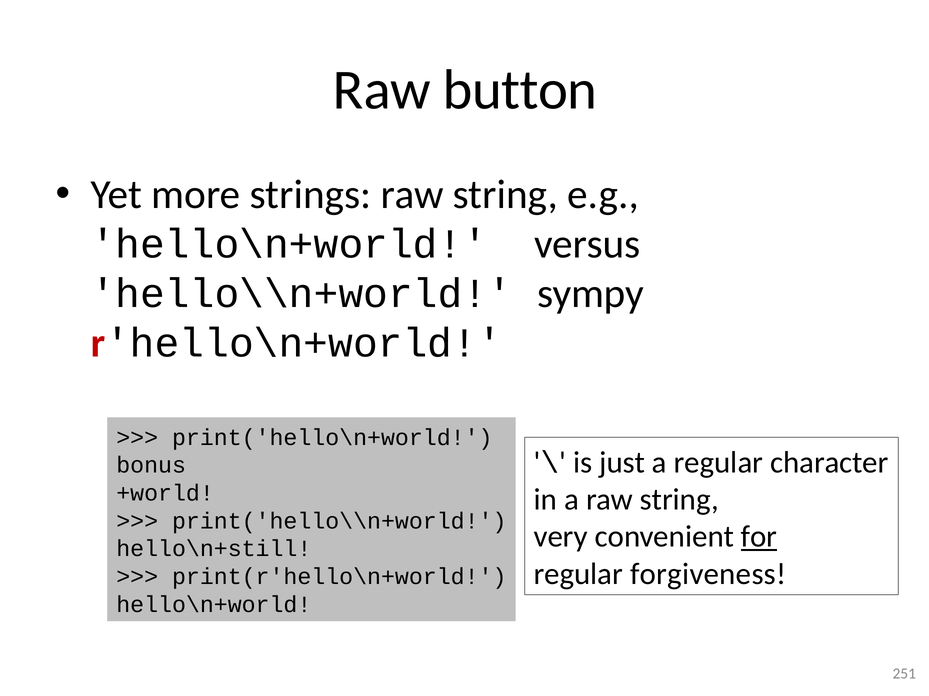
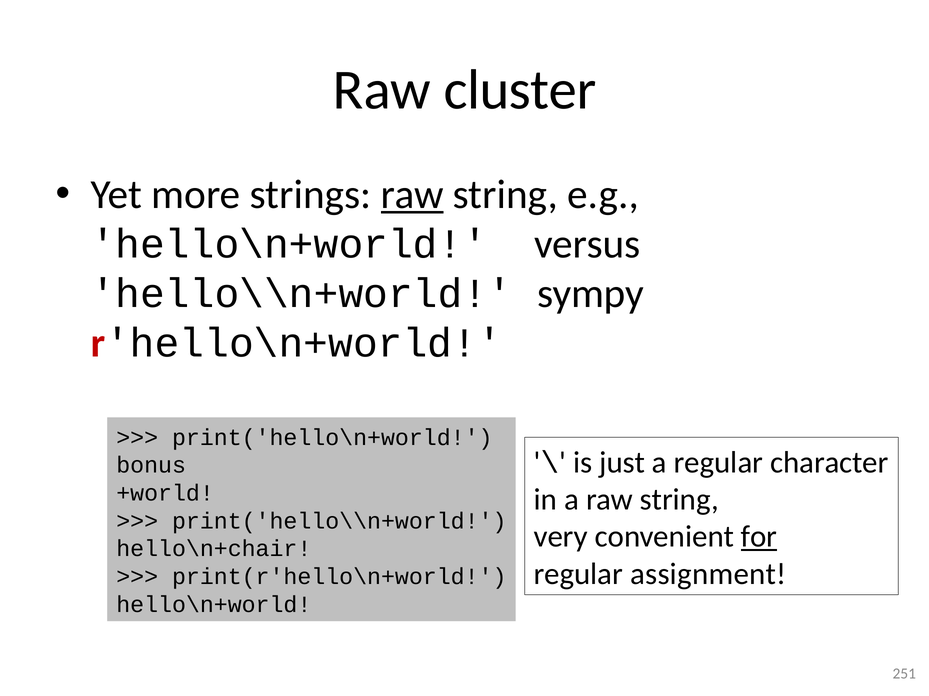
button: button -> cluster
raw at (412, 195) underline: none -> present
hello\n+still: hello\n+still -> hello\n+chair
forgiveness: forgiveness -> assignment
